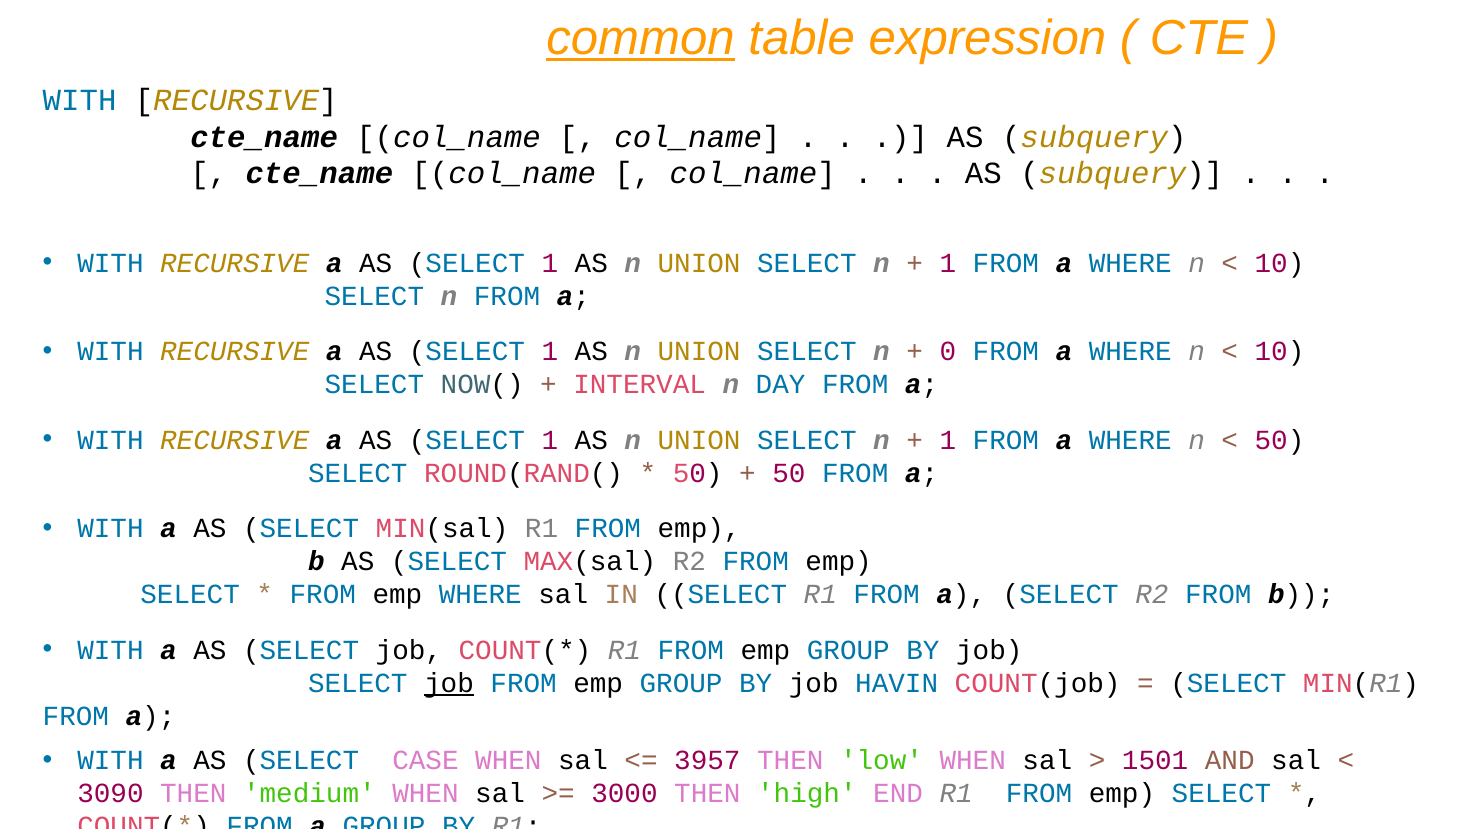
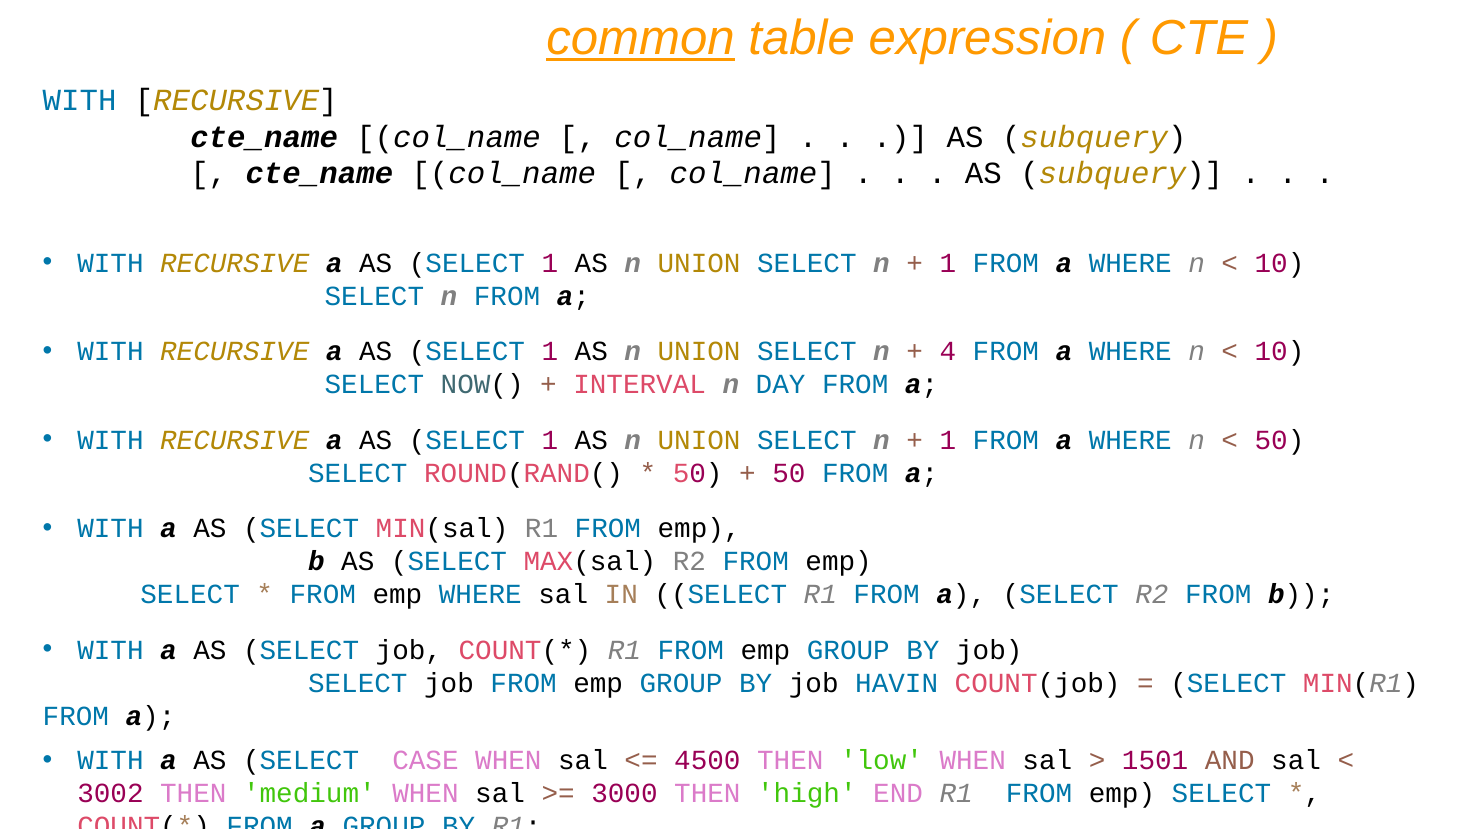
0: 0 -> 4
job at (449, 683) underline: present -> none
3957: 3957 -> 4500
3090: 3090 -> 3002
